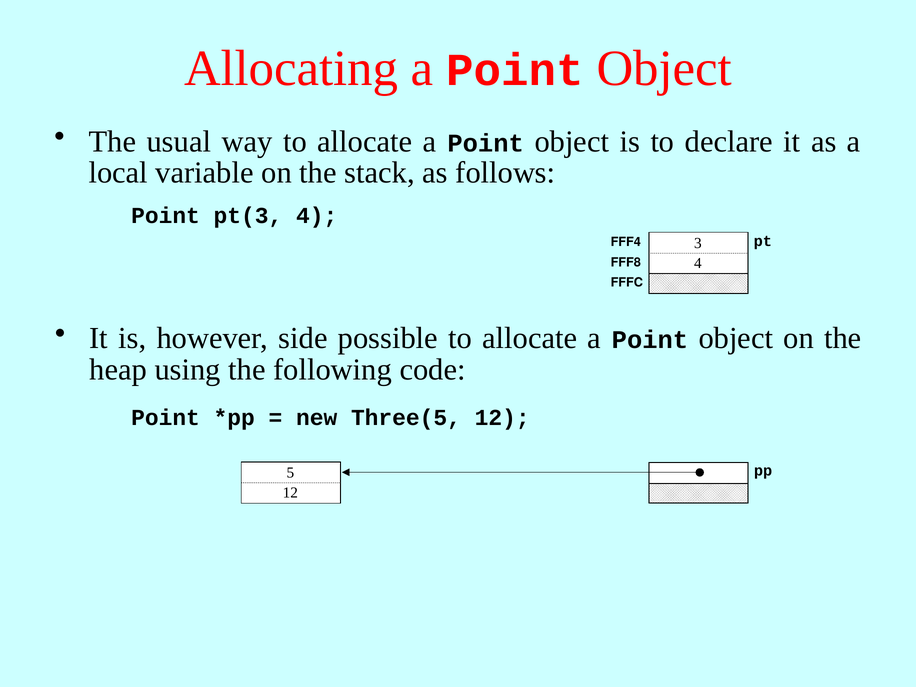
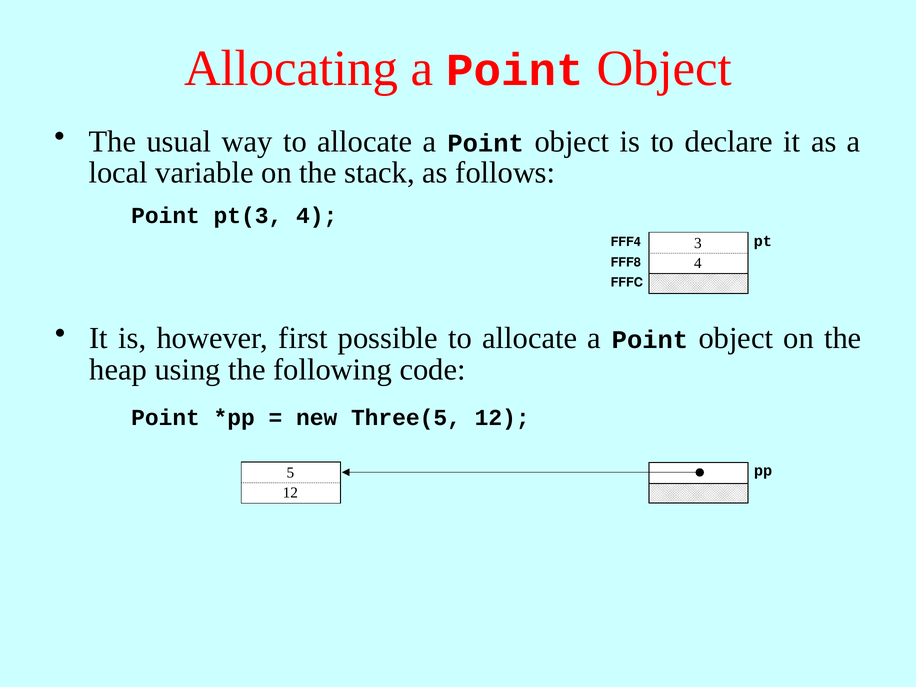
side: side -> first
